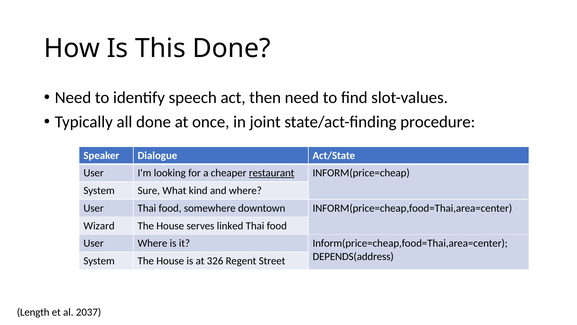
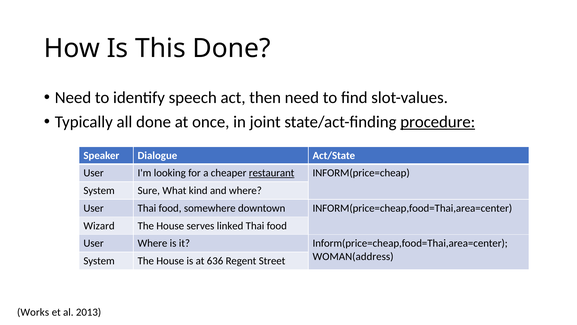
procedure underline: none -> present
DEPENDS(address: DEPENDS(address -> WOMAN(address
326: 326 -> 636
Length: Length -> Works
2037: 2037 -> 2013
